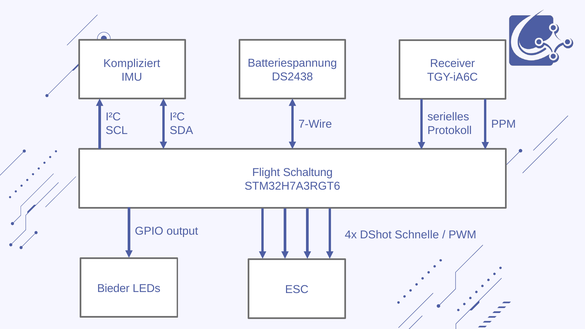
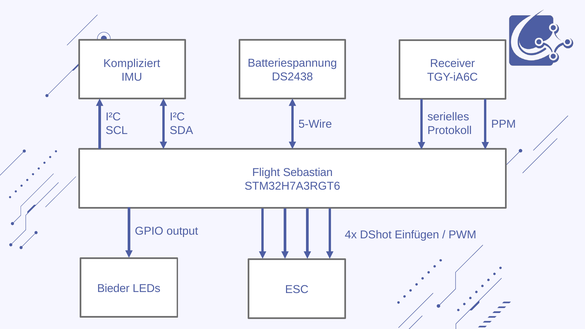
7-Wire: 7-Wire -> 5-Wire
Schaltung: Schaltung -> Sebastian
Schnelle: Schnelle -> Einfügen
